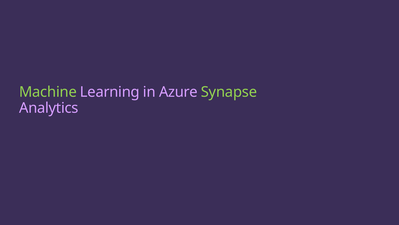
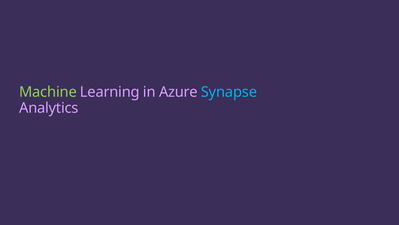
Synapse colour: light green -> light blue
